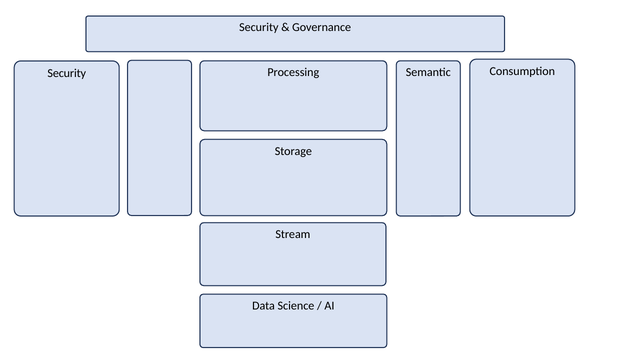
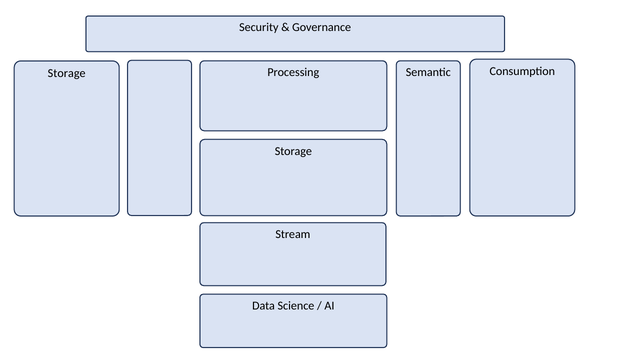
Security at (67, 73): Security -> Storage
